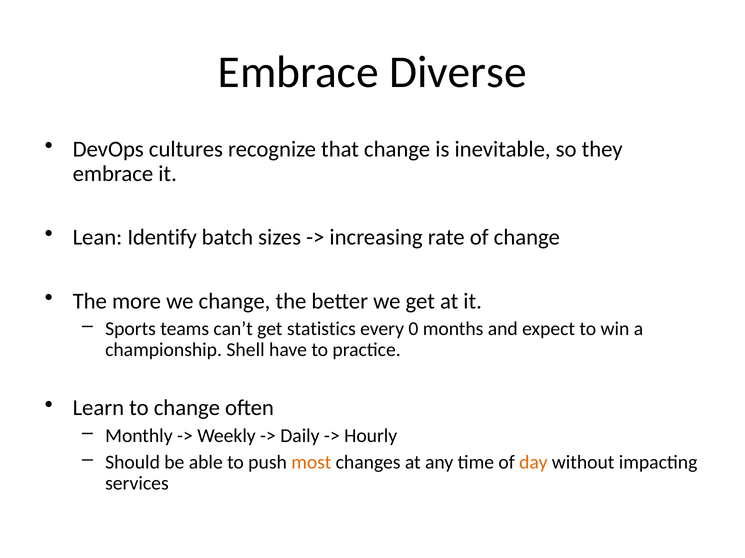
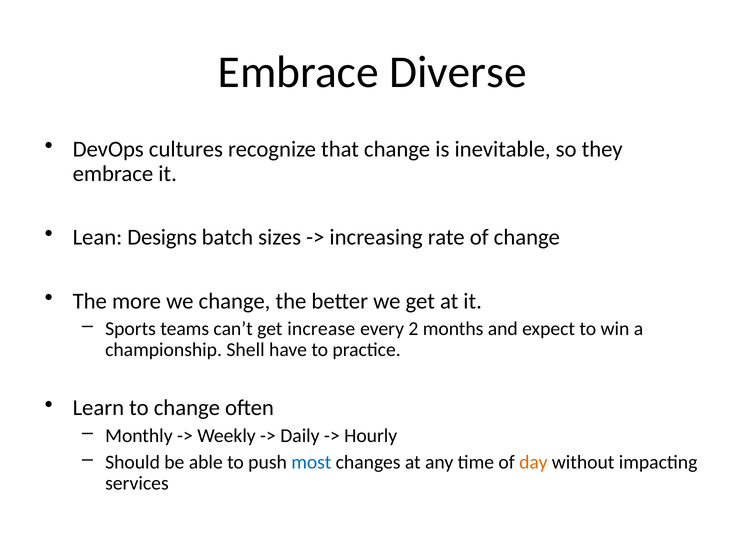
Identify: Identify -> Designs
statistics: statistics -> increase
0: 0 -> 2
most colour: orange -> blue
